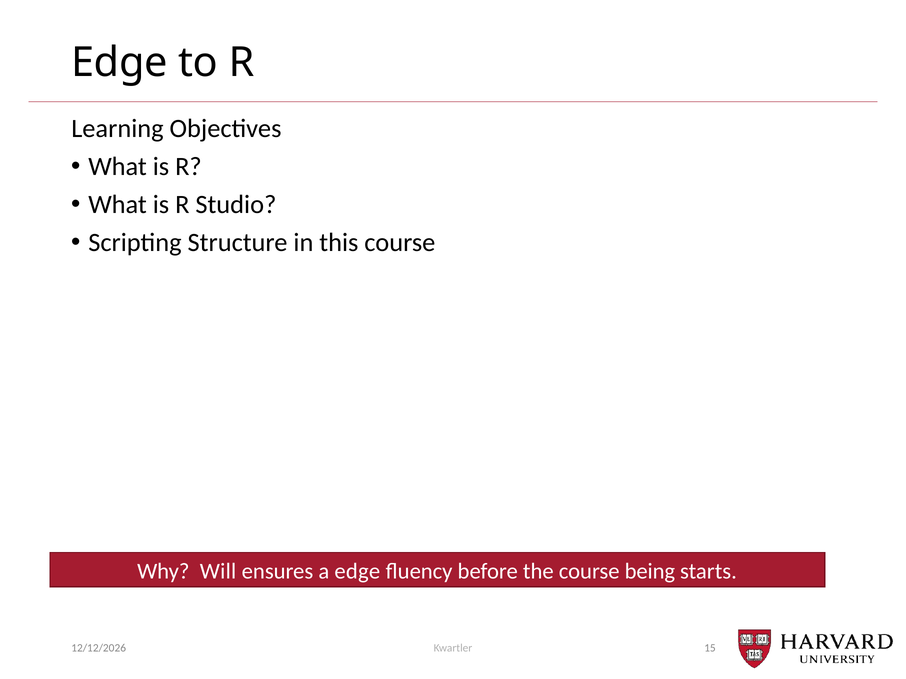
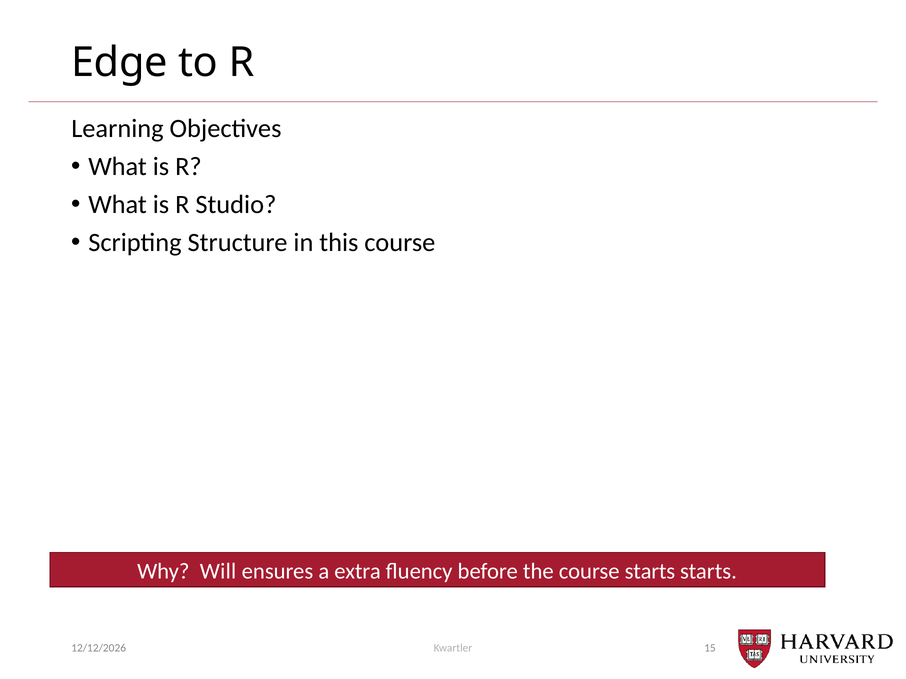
a edge: edge -> extra
course being: being -> starts
